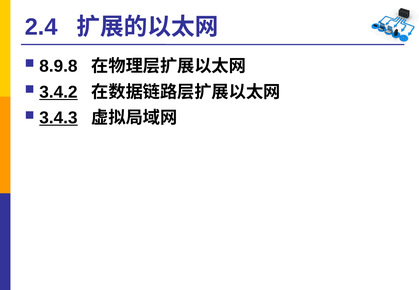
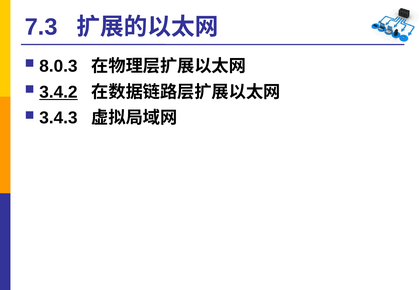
2.4: 2.4 -> 7.3
8.9.8: 8.9.8 -> 8.0.3
3.4.3 underline: present -> none
